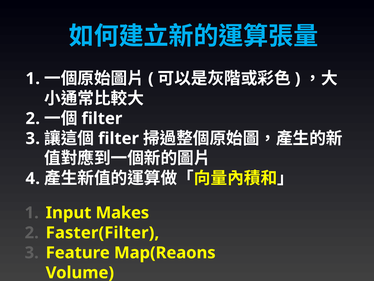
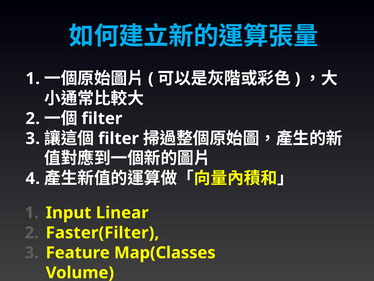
Makes: Makes -> Linear
Map(Reaons: Map(Reaons -> Map(Classes
